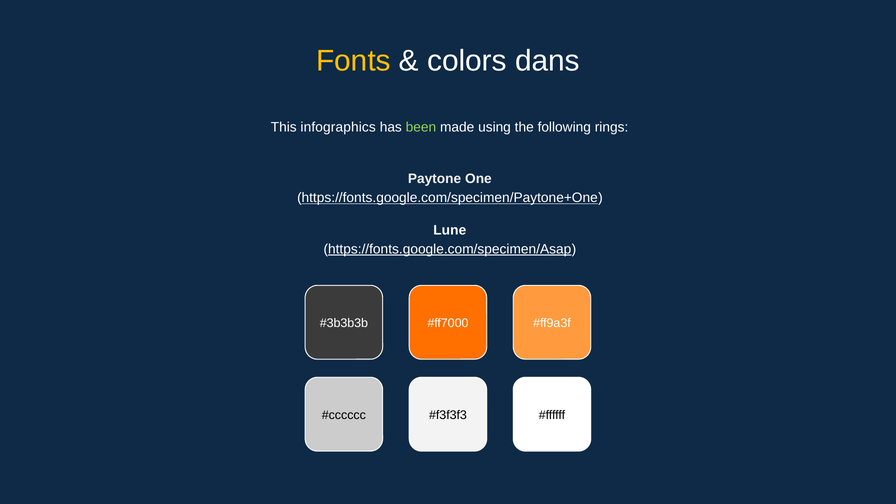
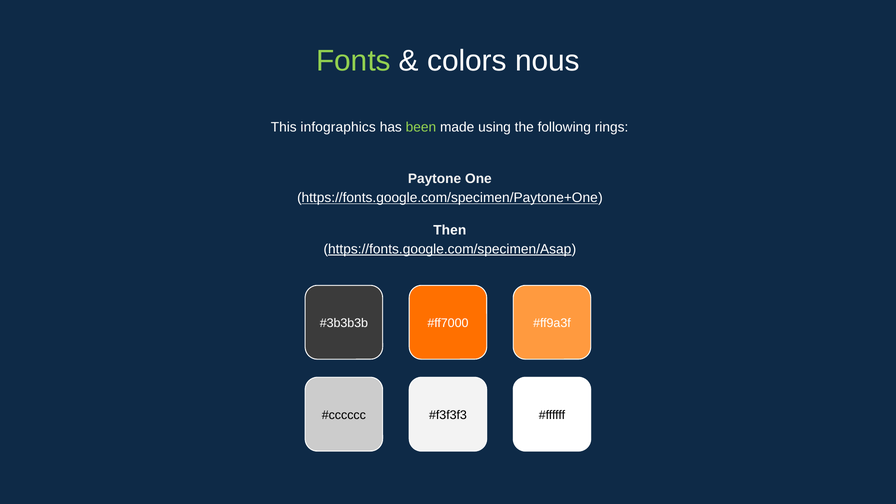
Fonts colour: yellow -> light green
dans: dans -> nous
Lune: Lune -> Then
